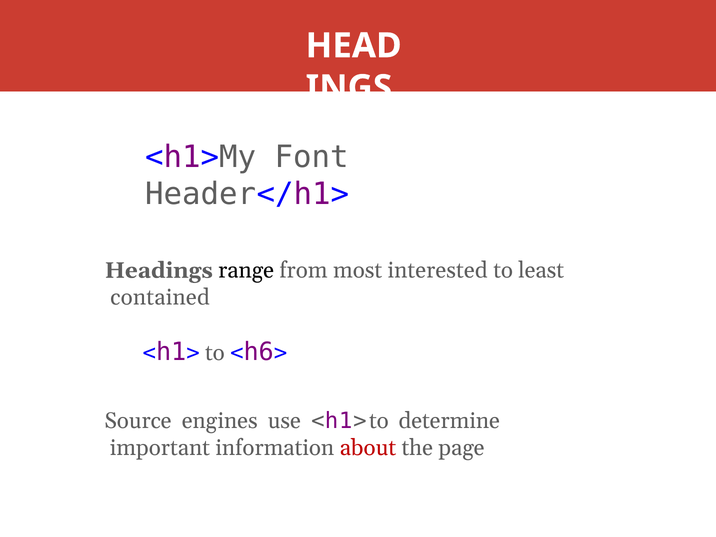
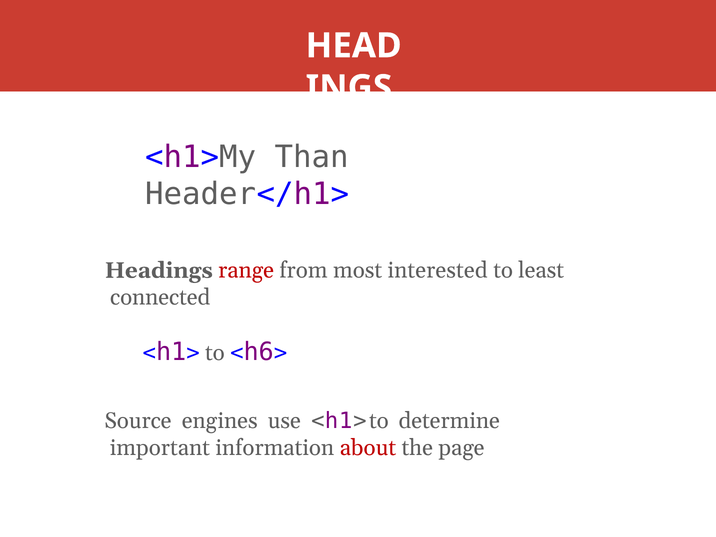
Font: Font -> Than
range colour: black -> red
contained: contained -> connected
